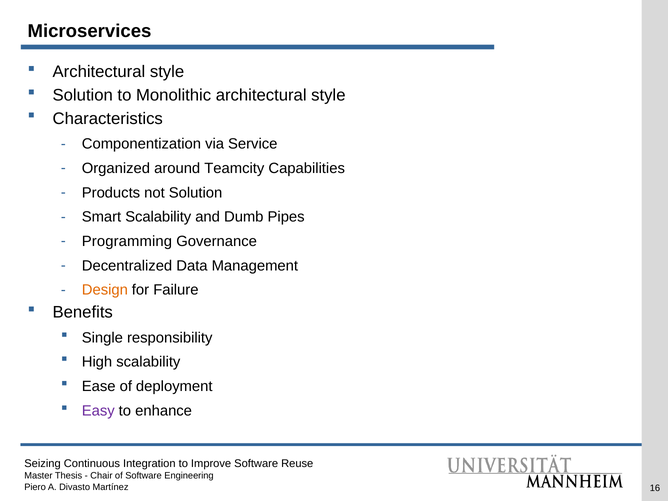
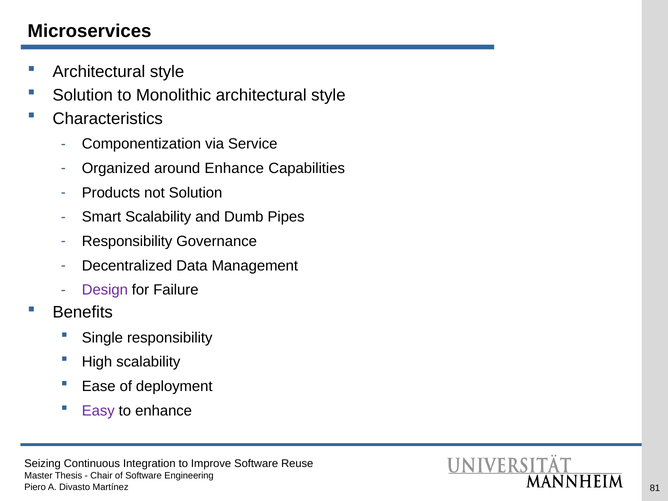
around Teamcity: Teamcity -> Enhance
Programming at (127, 241): Programming -> Responsibility
Design colour: orange -> purple
16: 16 -> 81
